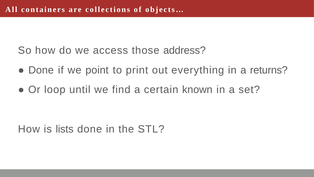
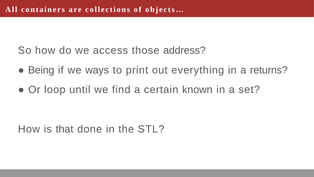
Done at (41, 70): Done -> Being
point: point -> ways
lists: lists -> that
